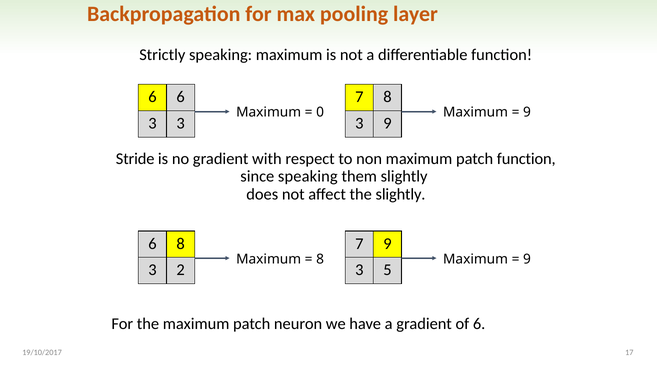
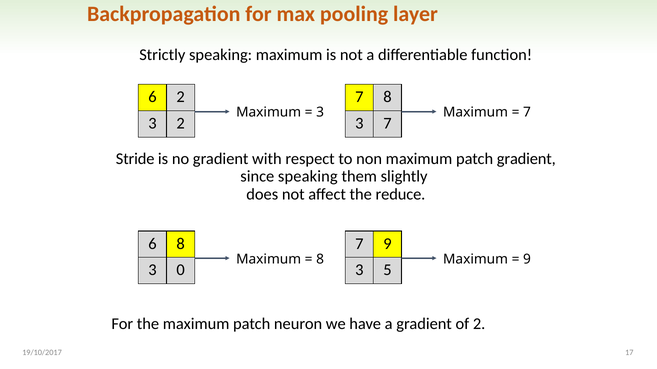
6 at (181, 97): 6 -> 2
0 at (320, 113): 0 -> 3
9 at (527, 113): 9 -> 7
3 3: 3 -> 2
9 at (387, 124): 9 -> 7
patch function: function -> gradient
the slightly: slightly -> reduce
2: 2 -> 0
of 6: 6 -> 2
